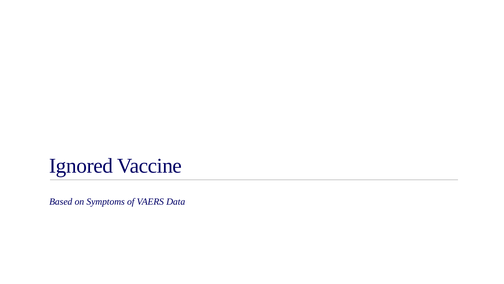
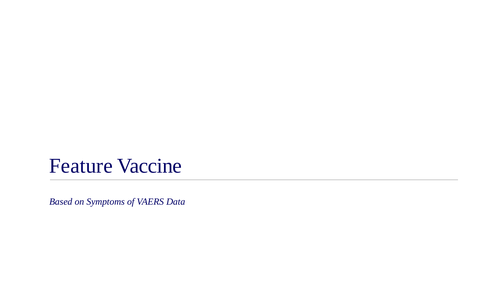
Ignored: Ignored -> Feature
